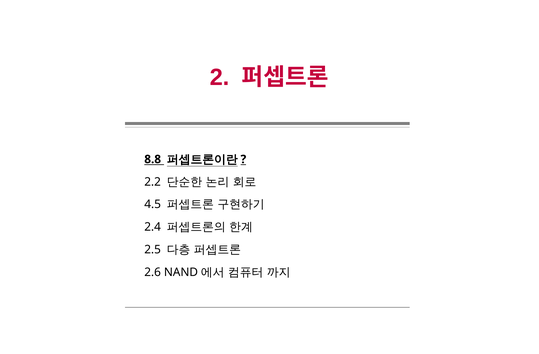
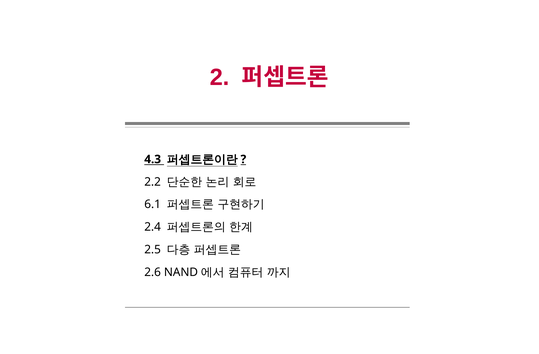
8.8: 8.8 -> 4.3
4.5: 4.5 -> 6.1
